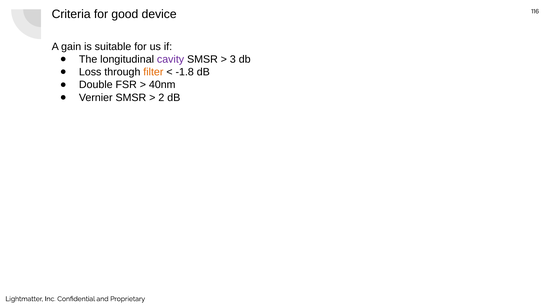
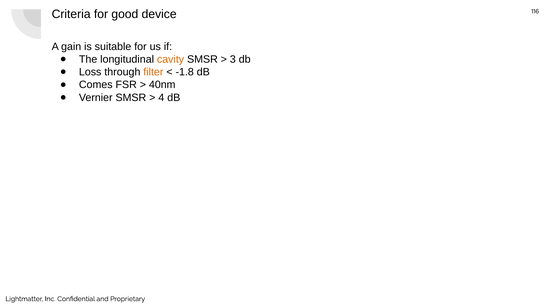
cavity colour: purple -> orange
Double: Double -> Comes
2: 2 -> 4
